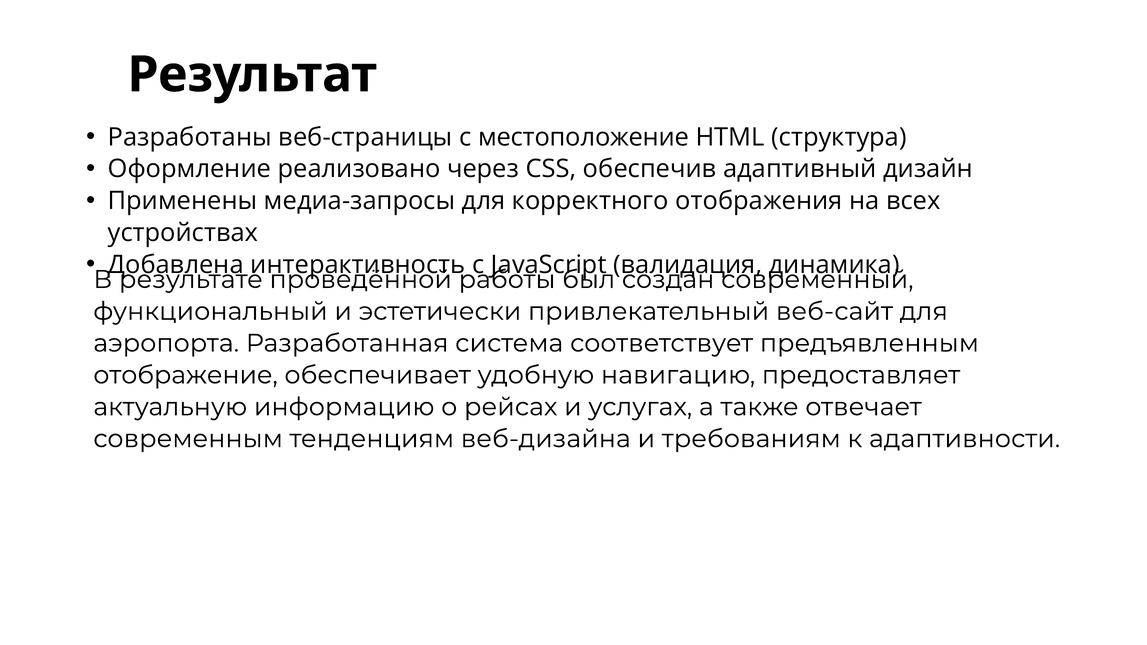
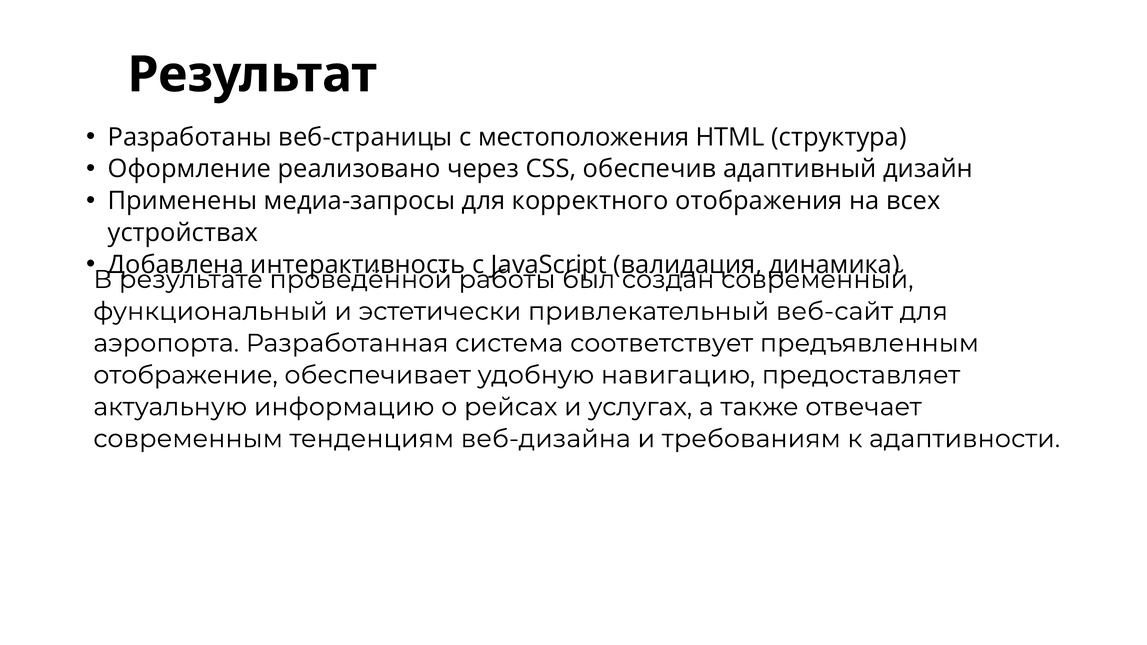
местоположение: местоположение -> местоположения
